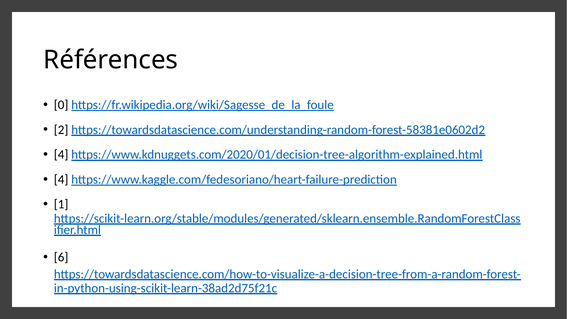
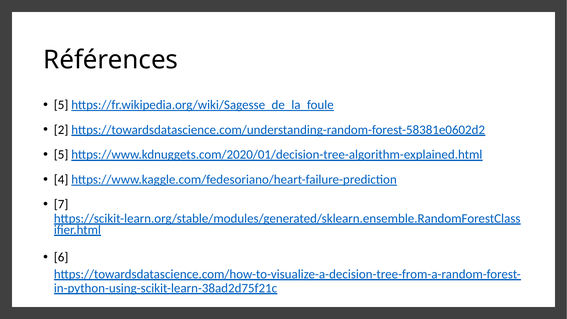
0 at (61, 105): 0 -> 5
4 at (61, 155): 4 -> 5
1: 1 -> 7
